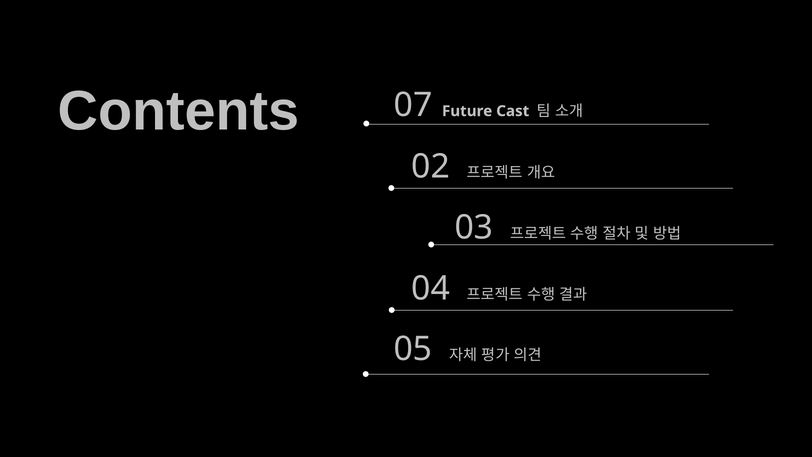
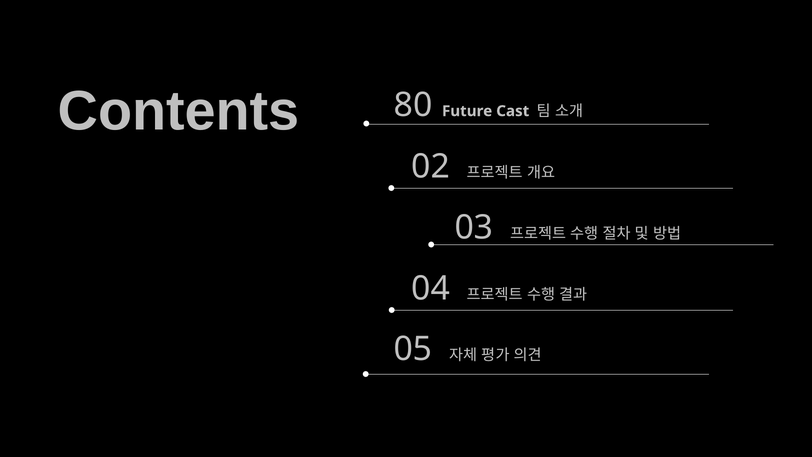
07: 07 -> 80
